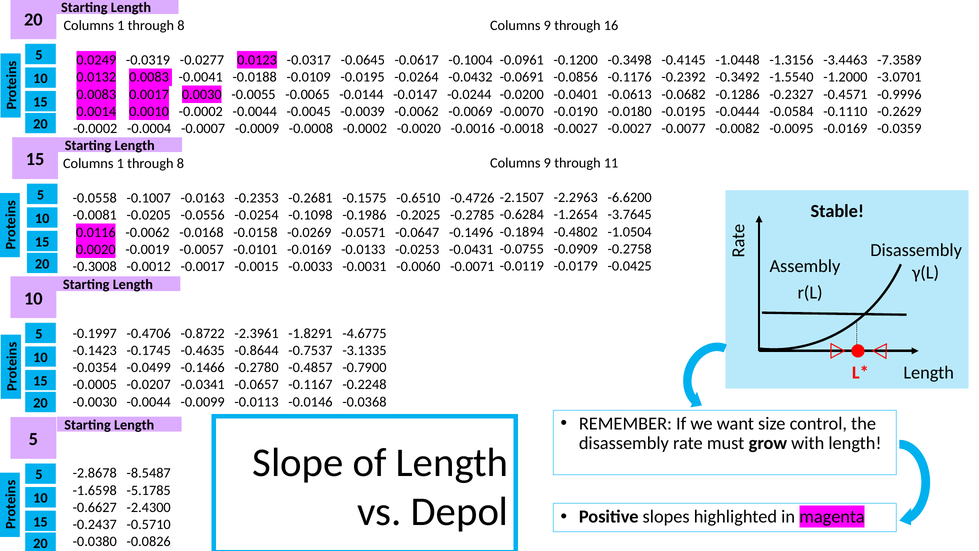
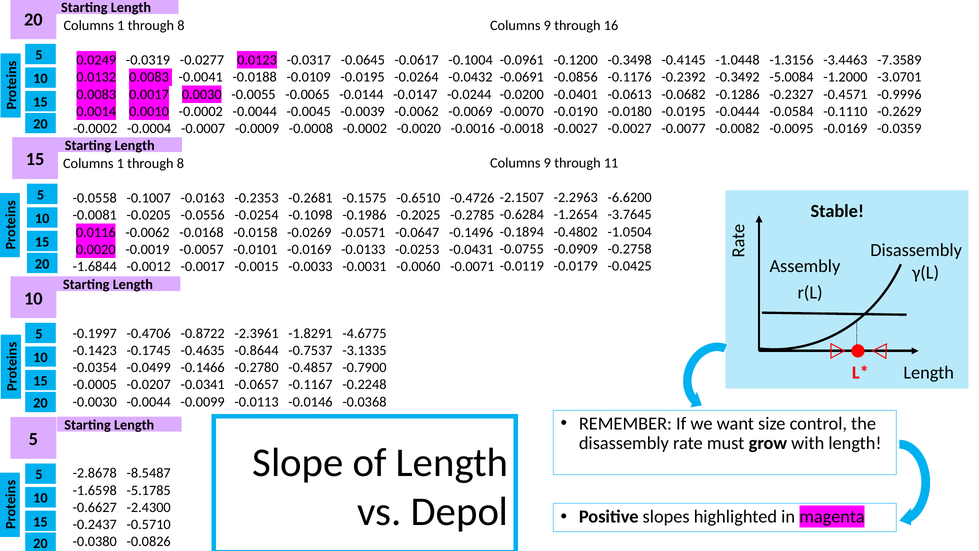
-1.5540: -1.5540 -> -5.0084
-0.3008: -0.3008 -> -1.6844
